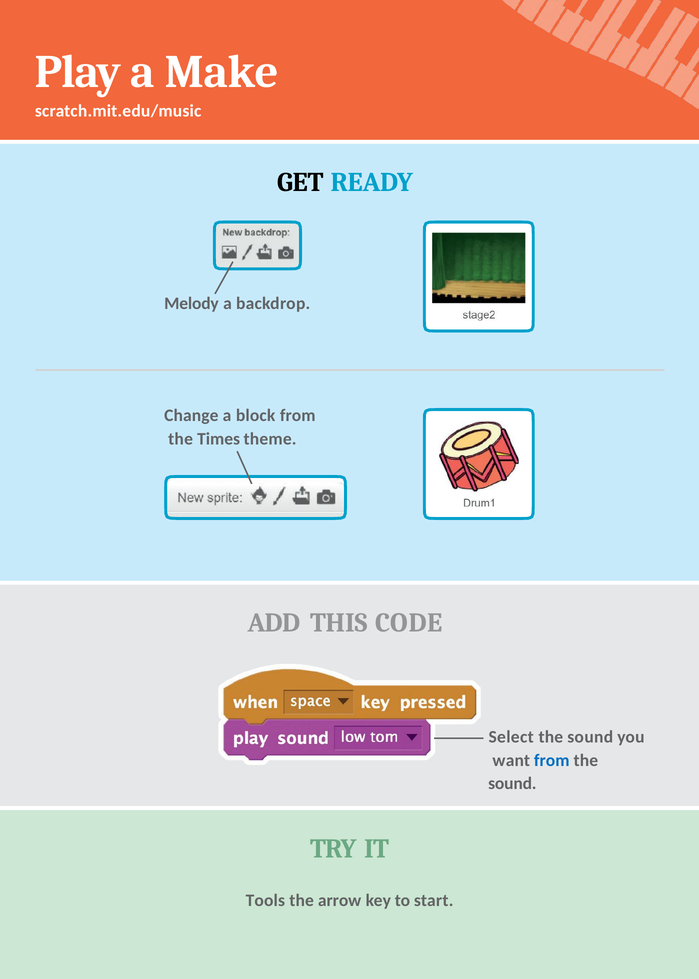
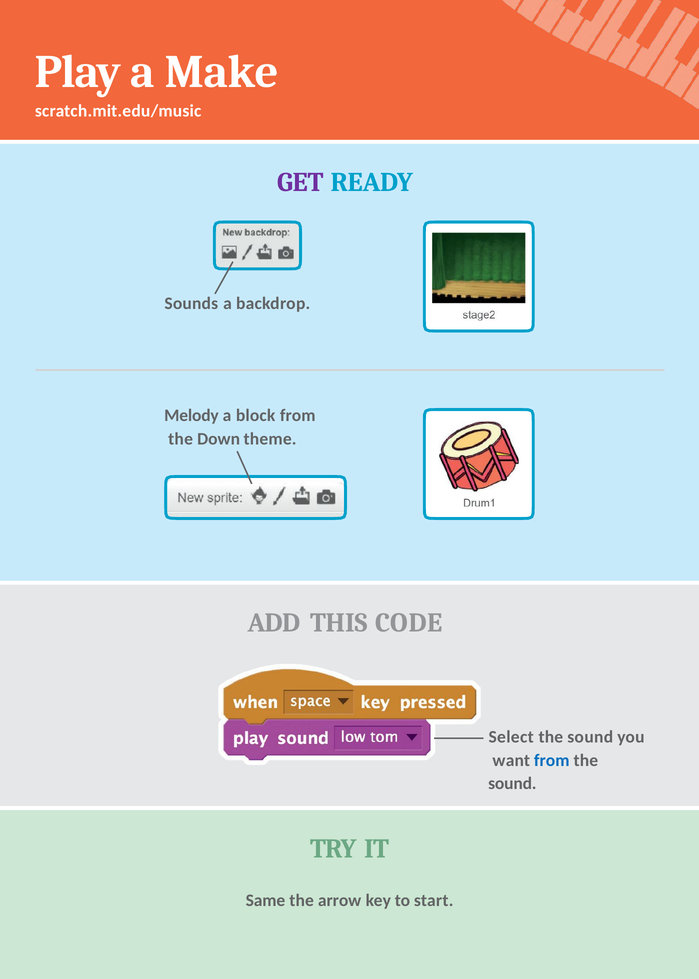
GET colour: black -> purple
Melody: Melody -> Sounds
Change: Change -> Melody
Times: Times -> Down
Tools: Tools -> Same
